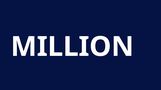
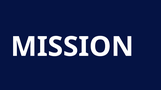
MILLION: MILLION -> MISSION
